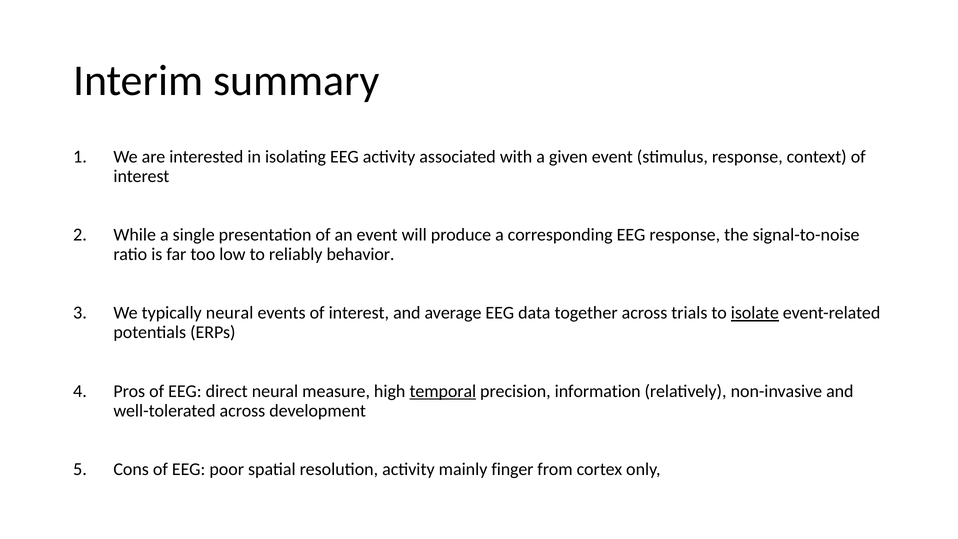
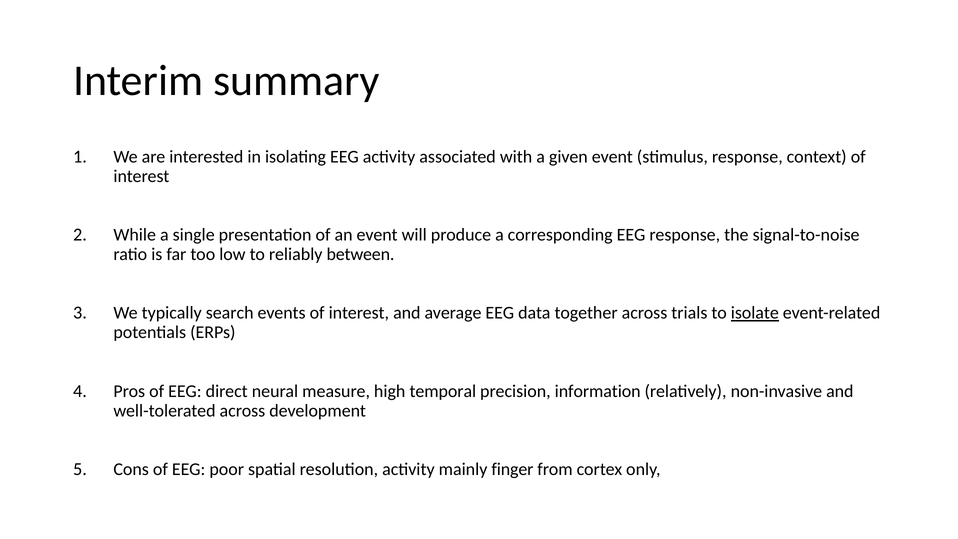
behavior: behavior -> between
typically neural: neural -> search
temporal underline: present -> none
